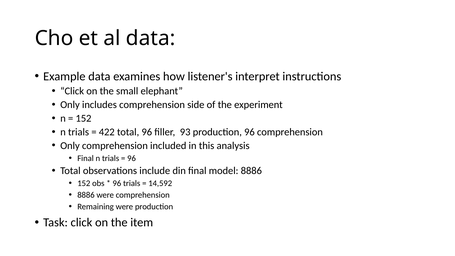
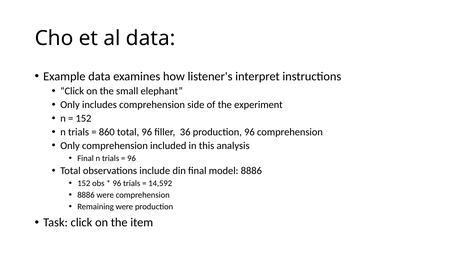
422: 422 -> 860
93: 93 -> 36
